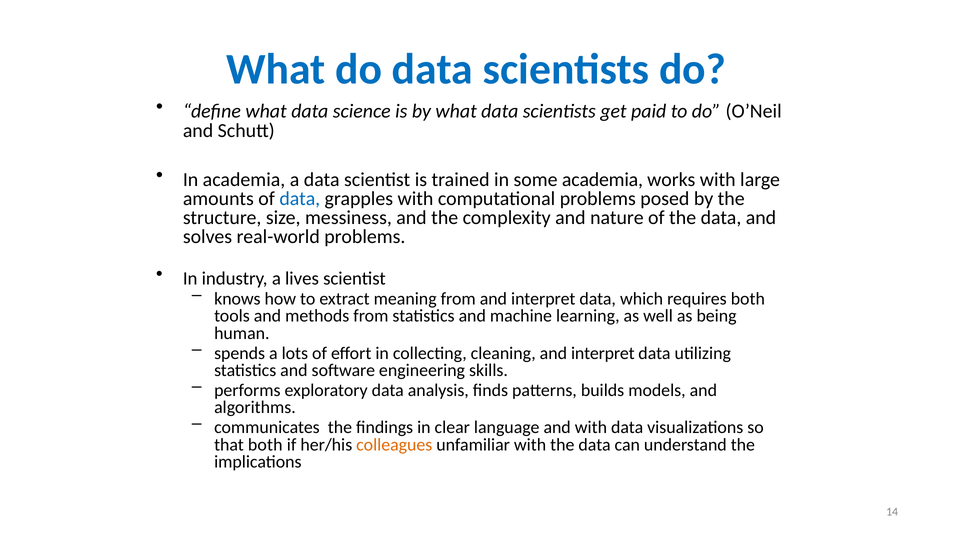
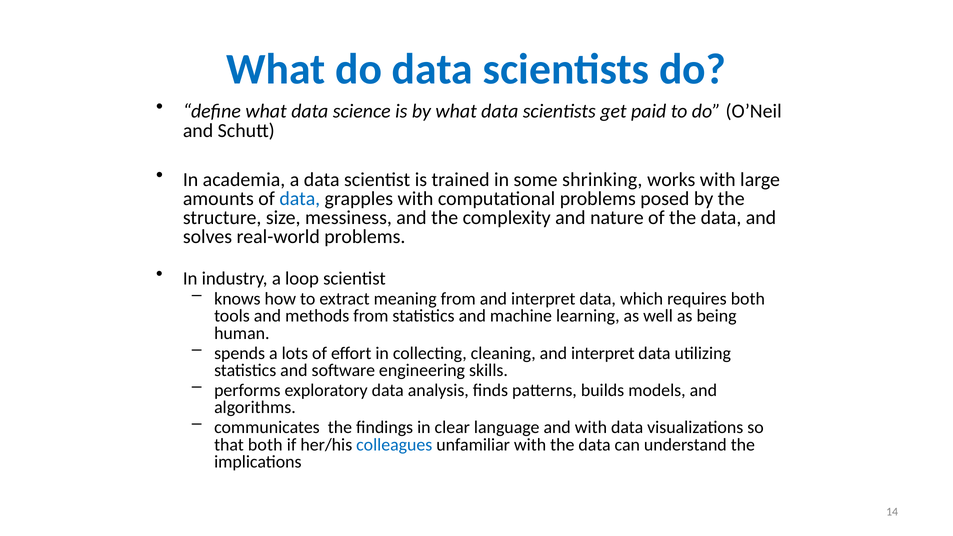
some academia: academia -> shrinking
lives: lives -> loop
colleagues colour: orange -> blue
